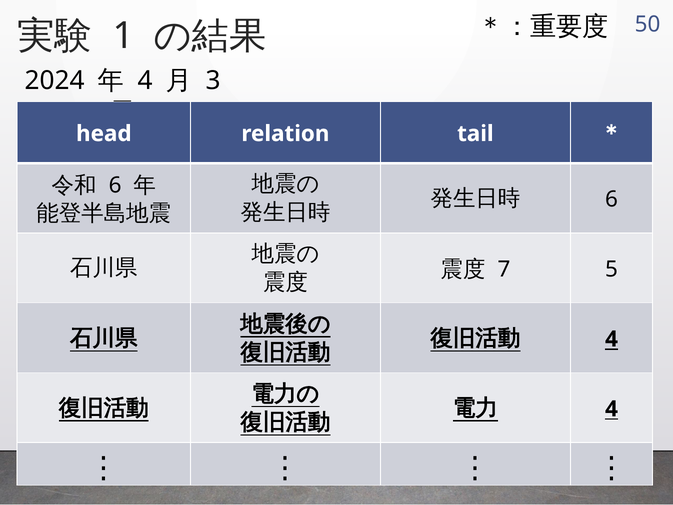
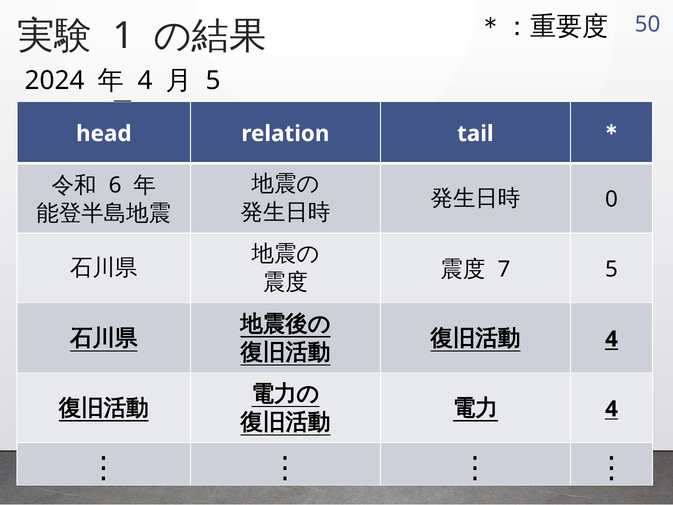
3 at (213, 81): 3 -> 5
6 at (611, 199): 6 -> 0
